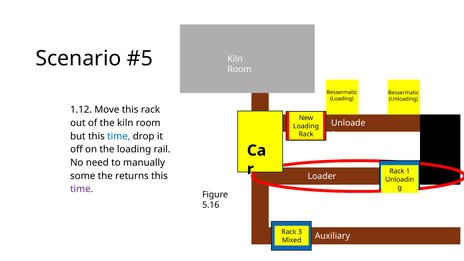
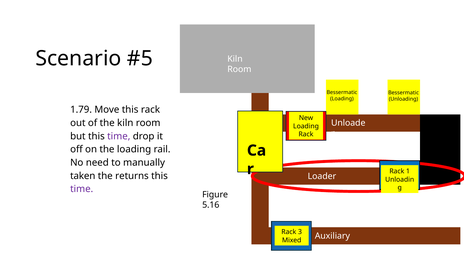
1.12: 1.12 -> 1.79
time at (119, 136) colour: blue -> purple
some: some -> taken
